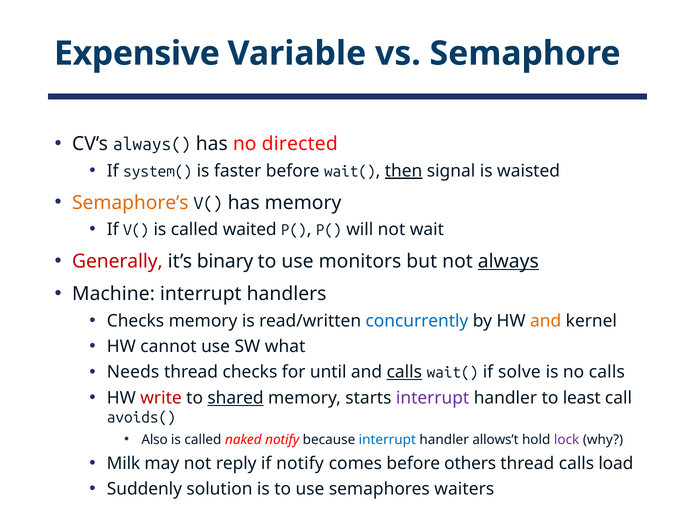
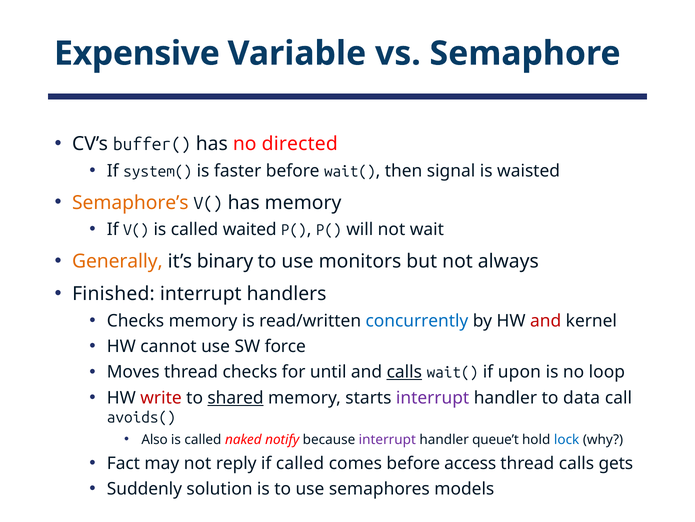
always(: always( -> buffer(
then underline: present -> none
Generally colour: red -> orange
always underline: present -> none
Machine: Machine -> Finished
and at (546, 320) colour: orange -> red
what: what -> force
Needs: Needs -> Moves
solve: solve -> upon
no calls: calls -> loop
least: least -> data
interrupt at (387, 439) colour: blue -> purple
allows’t: allows’t -> queue’t
lock colour: purple -> blue
Milk: Milk -> Fact
if notify: notify -> called
others: others -> access
load: load -> gets
waiters: waiters -> models
